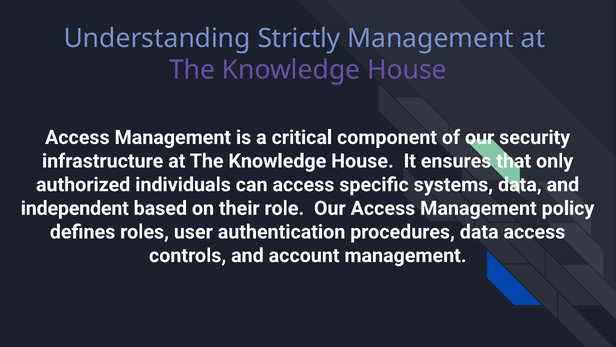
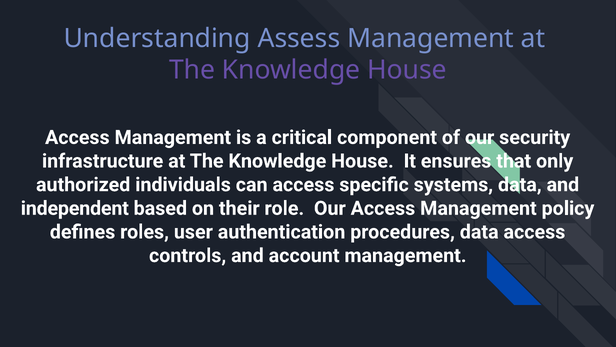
Strictly: Strictly -> Assess
